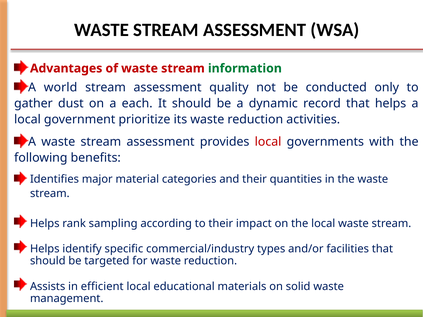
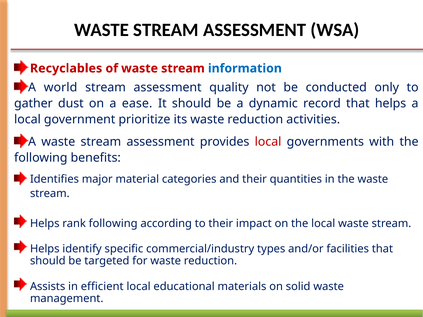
Advantages: Advantages -> Recyclables
information colour: green -> blue
each: each -> ease
rank sampling: sampling -> following
